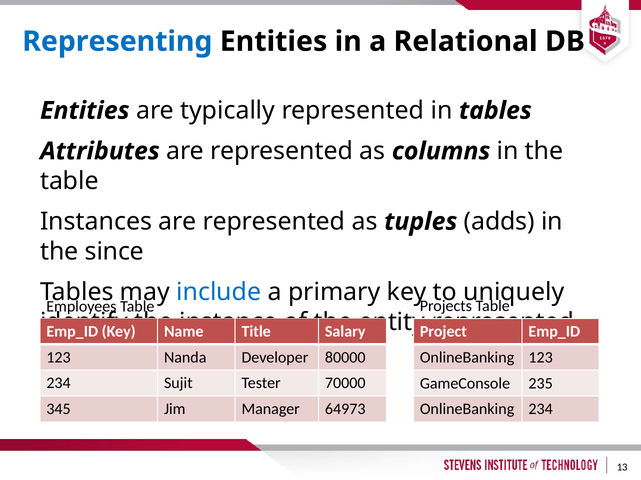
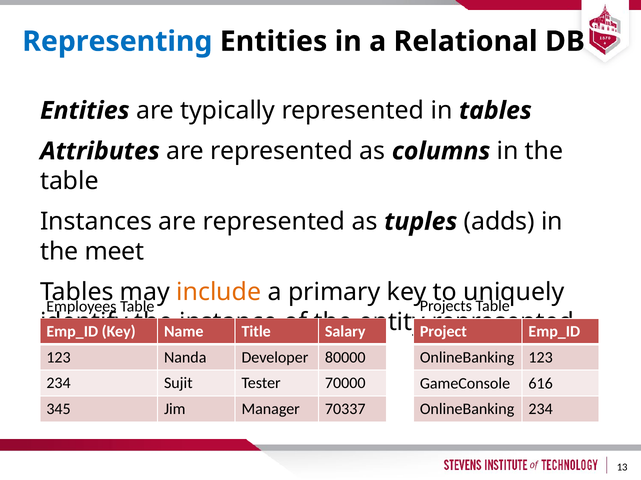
since: since -> meet
include colour: blue -> orange
235: 235 -> 616
64973: 64973 -> 70337
